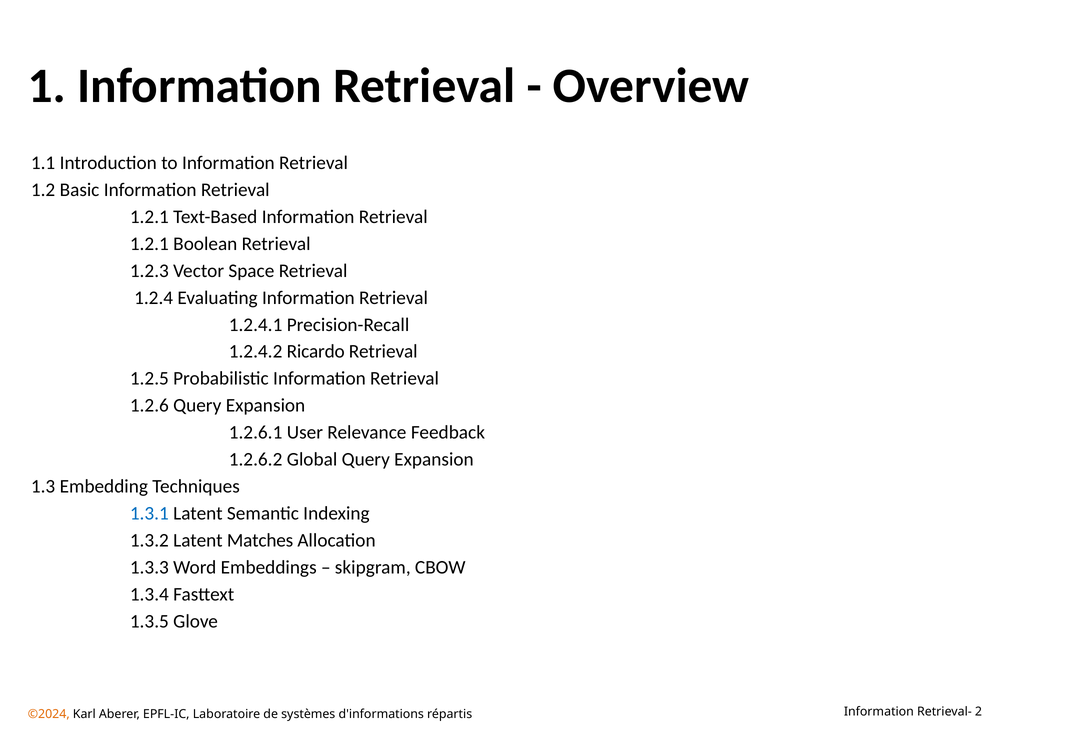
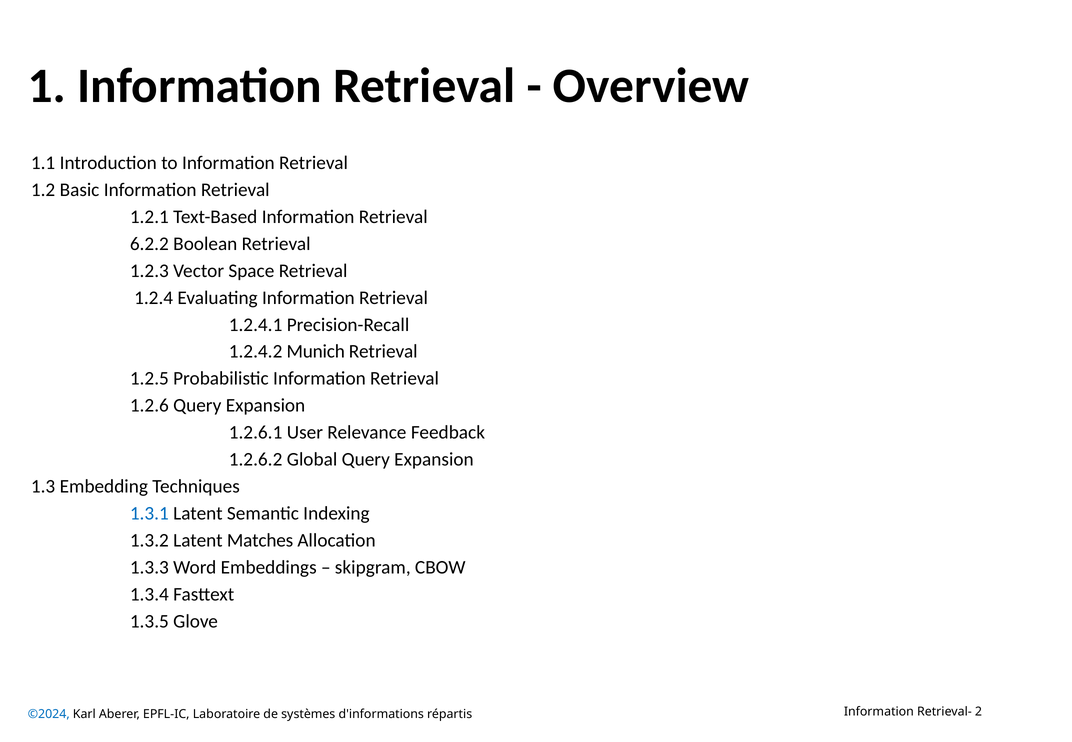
1.2.1 at (149, 244): 1.2.1 -> 6.2.2
Ricardo: Ricardo -> Munich
©2024 colour: orange -> blue
